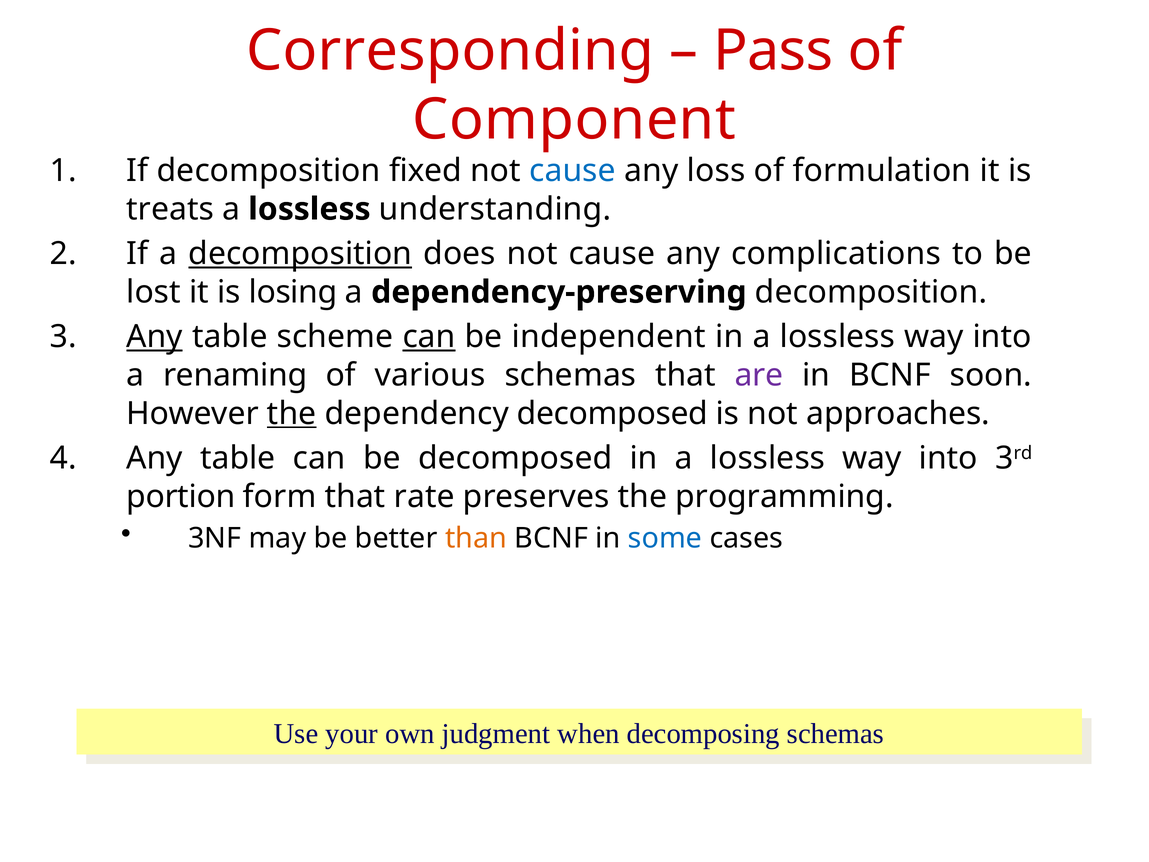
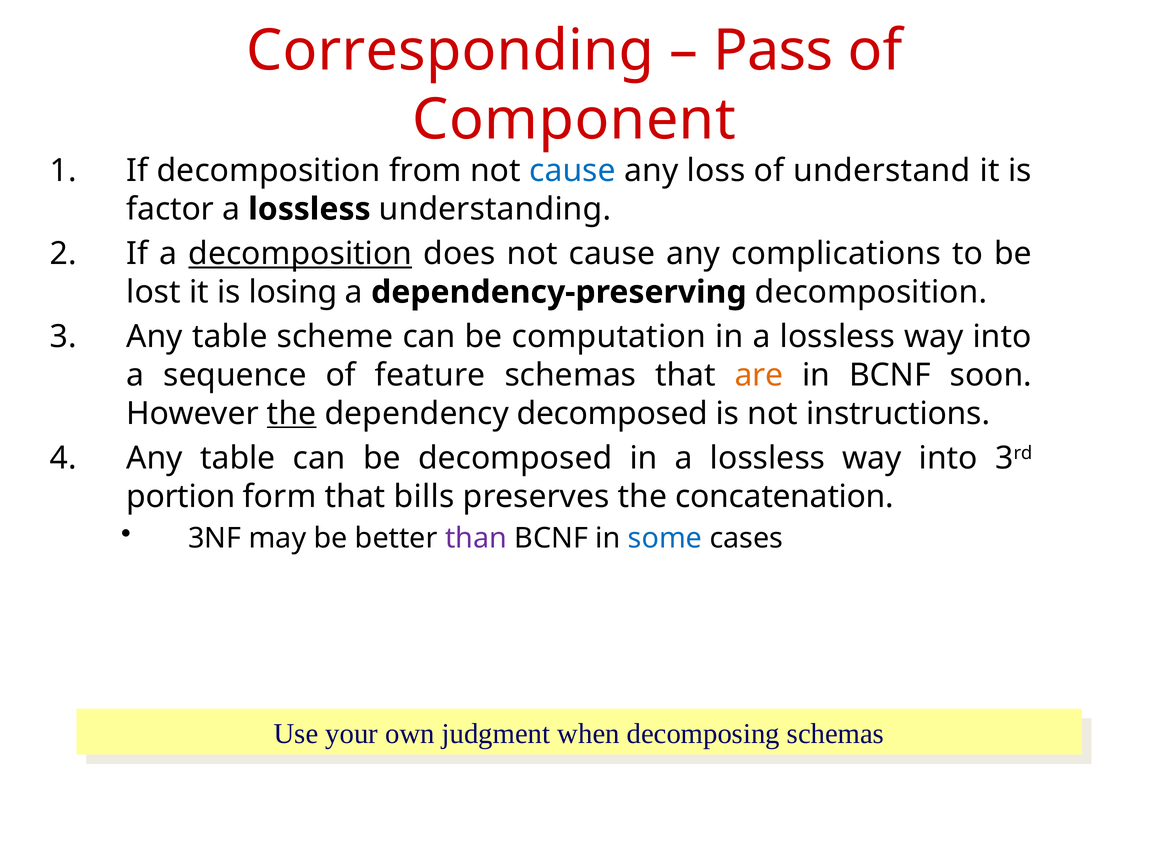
fixed: fixed -> from
formulation: formulation -> understand
treats: treats -> factor
Any at (155, 337) underline: present -> none
can at (429, 337) underline: present -> none
independent: independent -> computation
renaming: renaming -> sequence
various: various -> feature
are colour: purple -> orange
approaches: approaches -> instructions
rate: rate -> bills
programming: programming -> concatenation
than colour: orange -> purple
